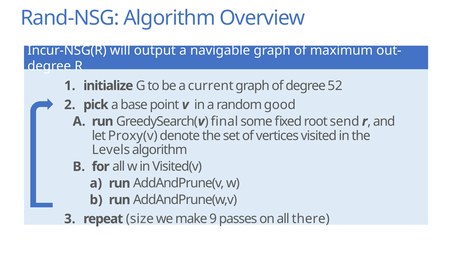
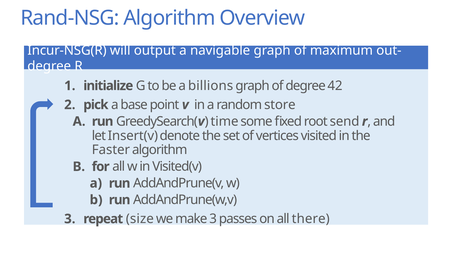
current: current -> billions
52: 52 -> 42
good: good -> store
final: final -> time
Proxy(v: Proxy(v -> Insert(v
Levels: Levels -> Faster
make 9: 9 -> 3
